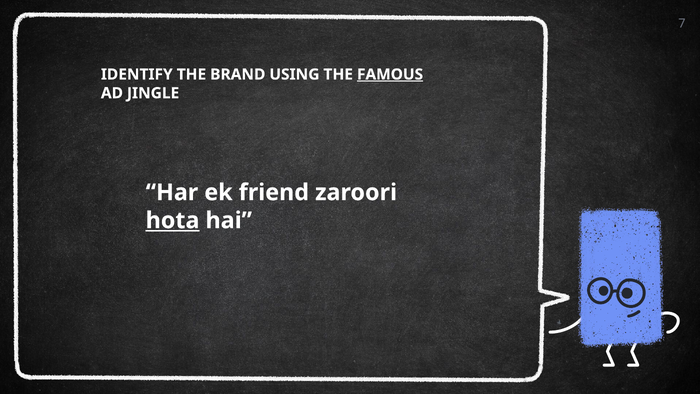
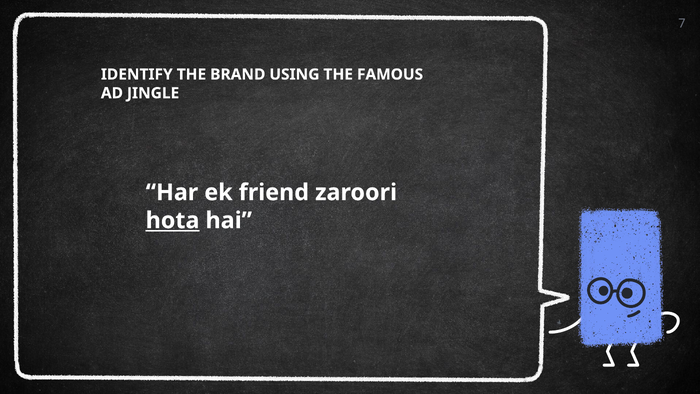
FAMOUS underline: present -> none
